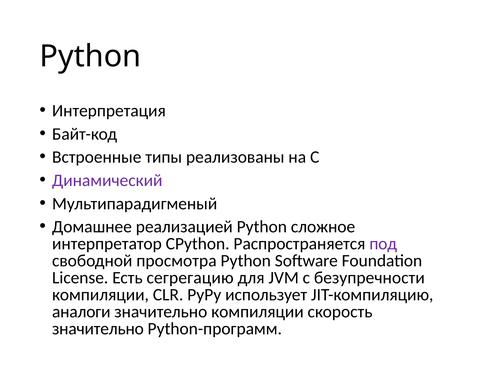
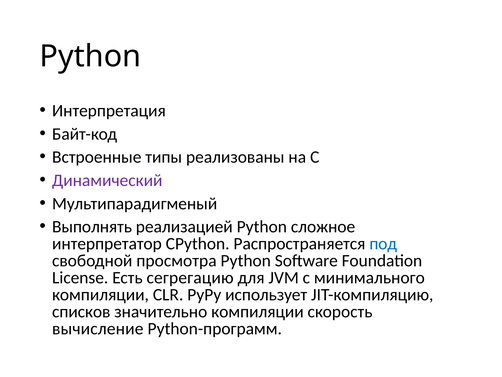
Домашнее: Домашнее -> Выполнять
под colour: purple -> blue
безупречности: безупречности -> минимального
аналоги: аналоги -> списков
значительно at (98, 328): значительно -> вычисление
